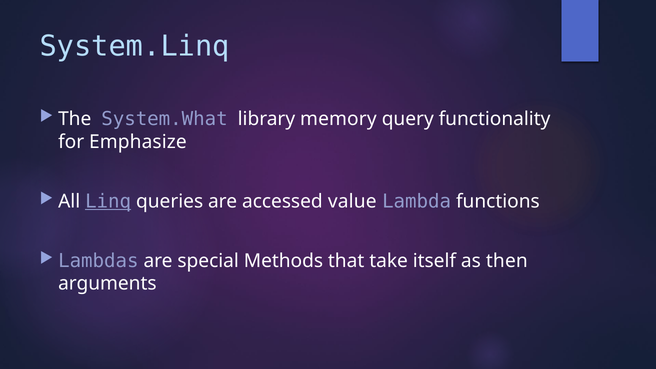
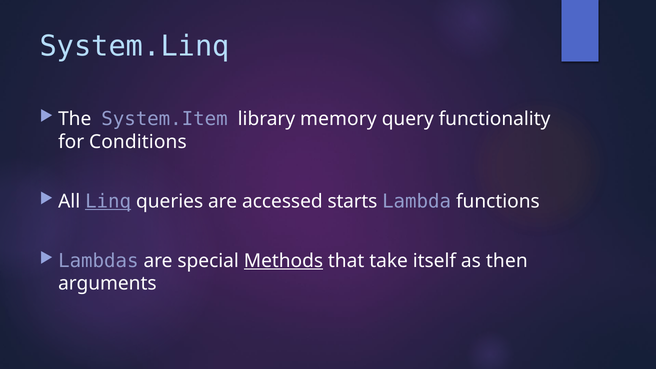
System.What: System.What -> System.Item
Emphasize: Emphasize -> Conditions
value: value -> starts
Methods underline: none -> present
